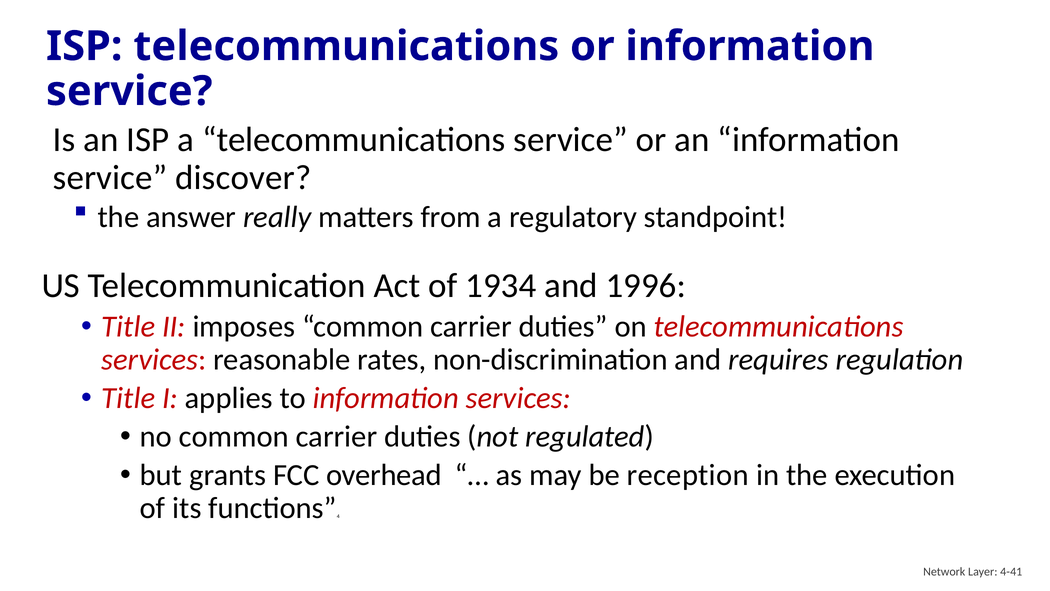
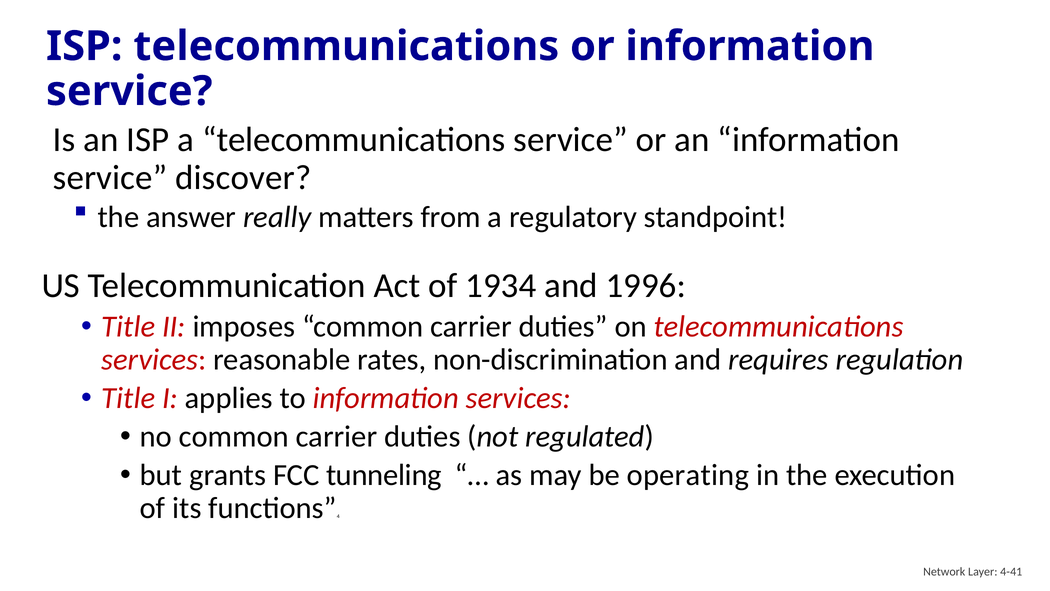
overhead: overhead -> tunneling
reception: reception -> operating
